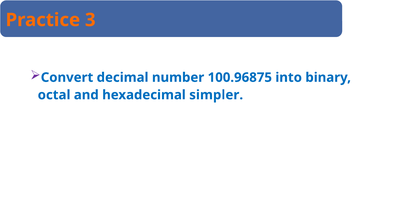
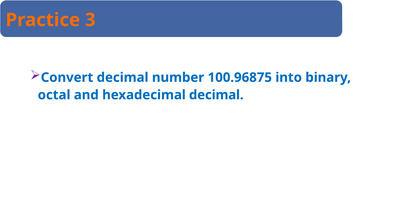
hexadecimal simpler: simpler -> decimal
